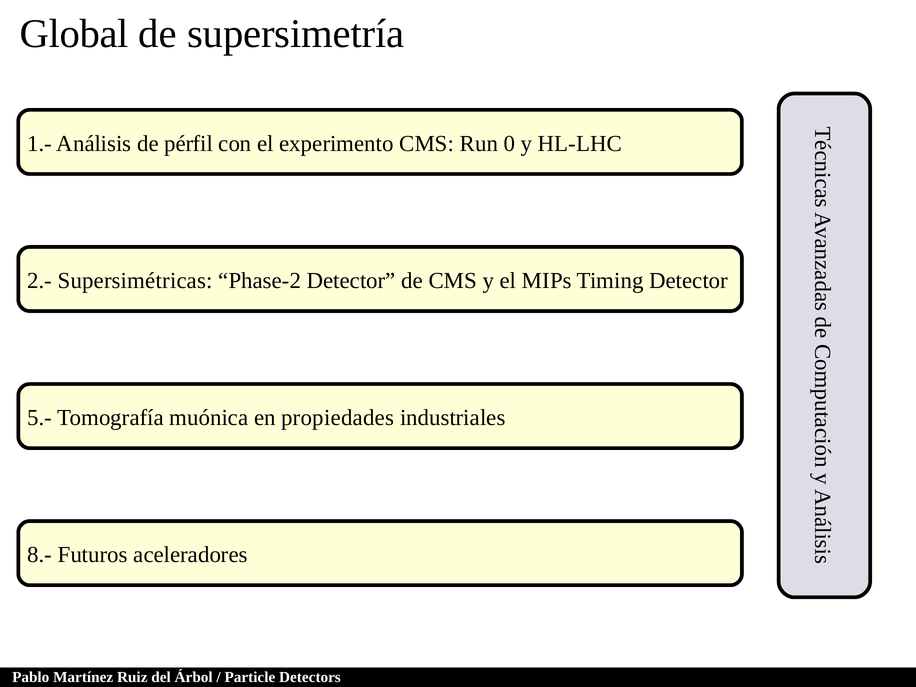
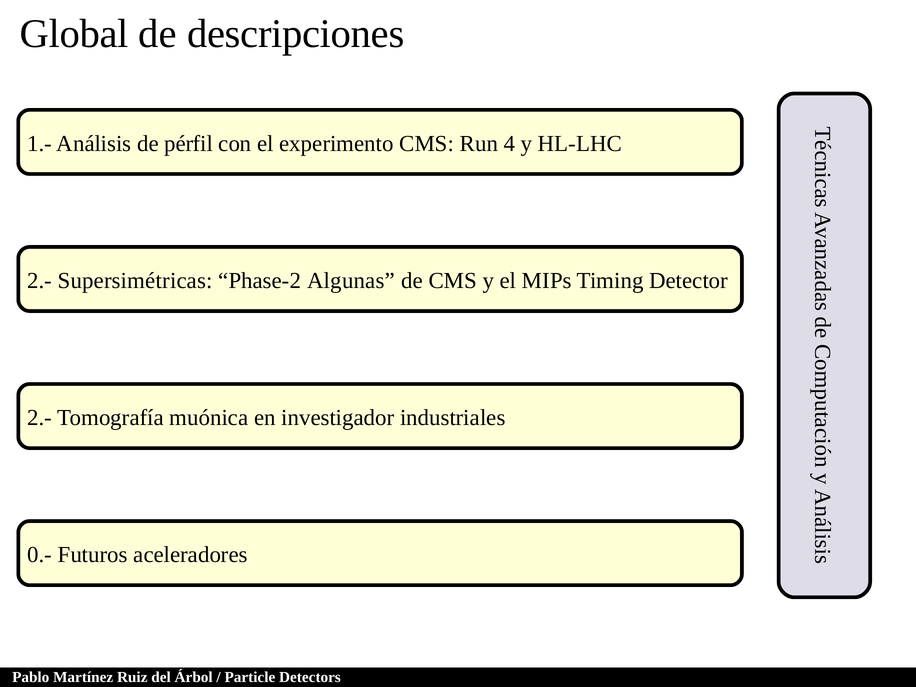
supersimetría: supersimetría -> descripciones
0: 0 -> 4
Phase-2 Detector: Detector -> Algunas
5.- at (40, 418): 5.- -> 2.-
propiedades: propiedades -> investigador
8.-: 8.- -> 0.-
